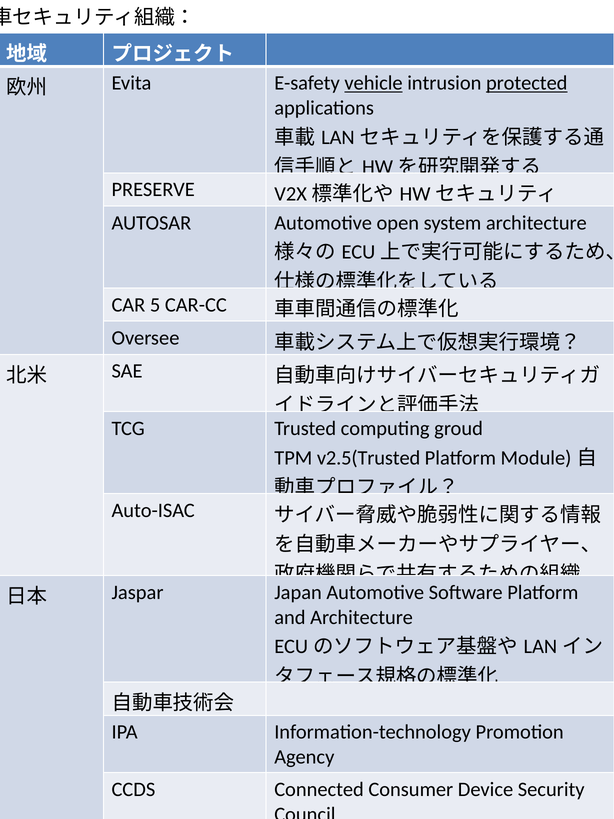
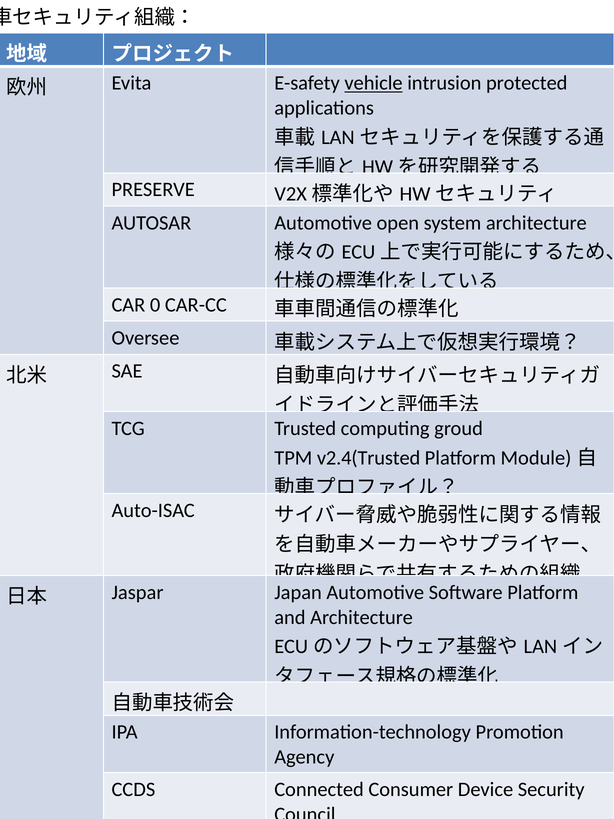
protected underline: present -> none
5: 5 -> 0
v2.5(Trusted: v2.5(Trusted -> v2.4(Trusted
